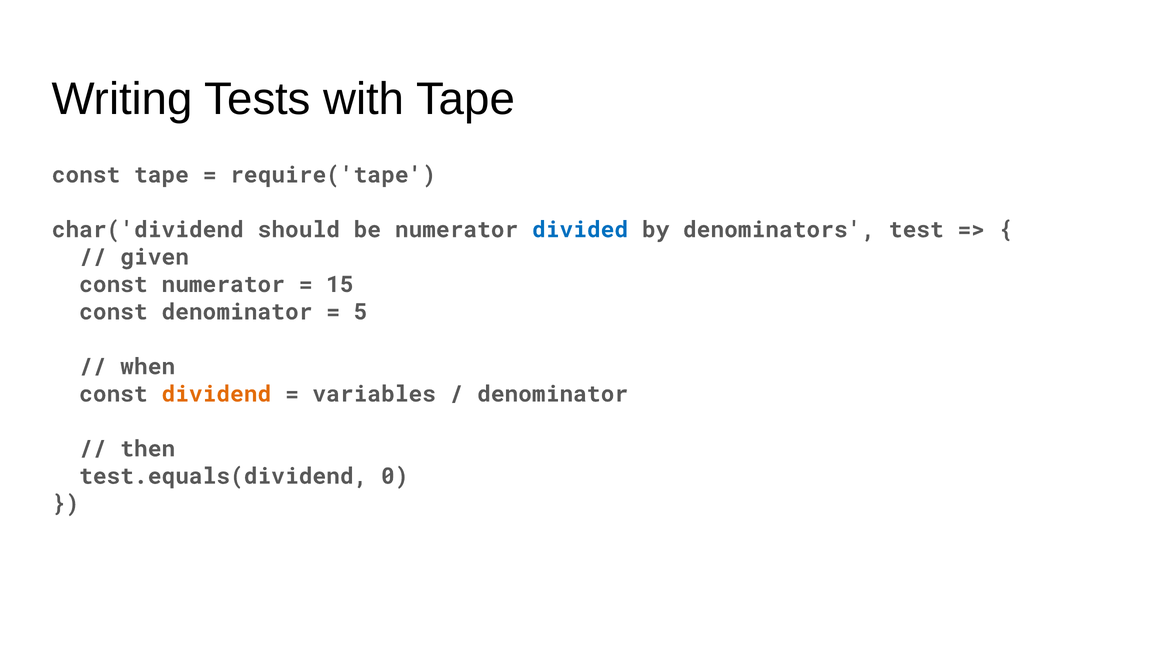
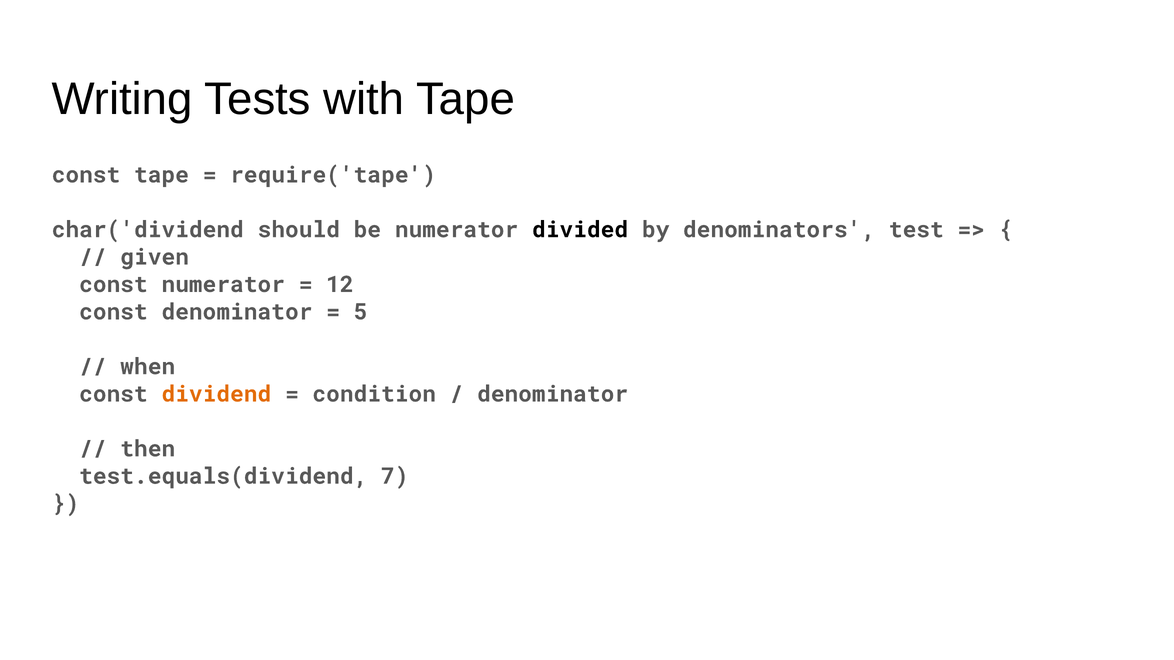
divided colour: blue -> black
15: 15 -> 12
variables: variables -> condition
0: 0 -> 7
